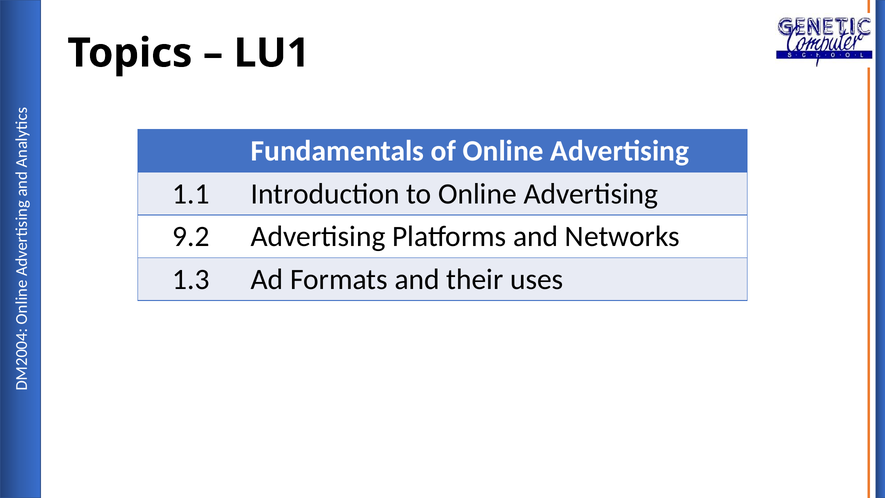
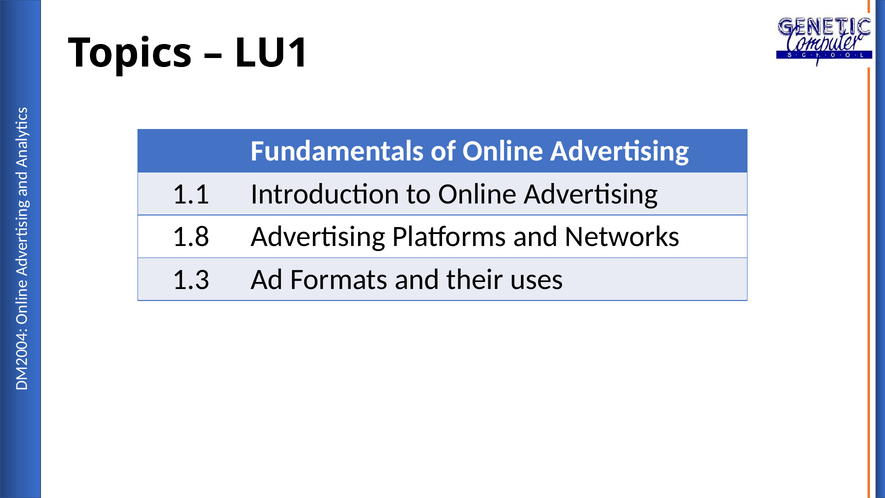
9.2: 9.2 -> 1.8
